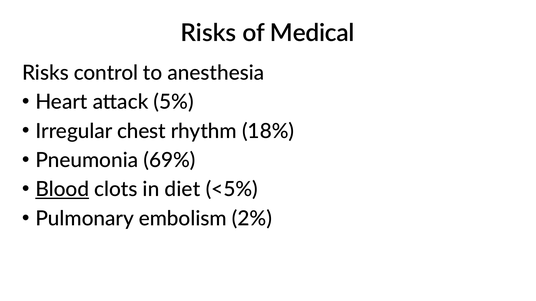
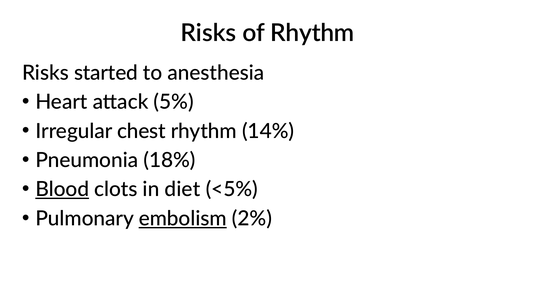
of Medical: Medical -> Rhythm
control: control -> started
18%: 18% -> 14%
69%: 69% -> 18%
embolism underline: none -> present
